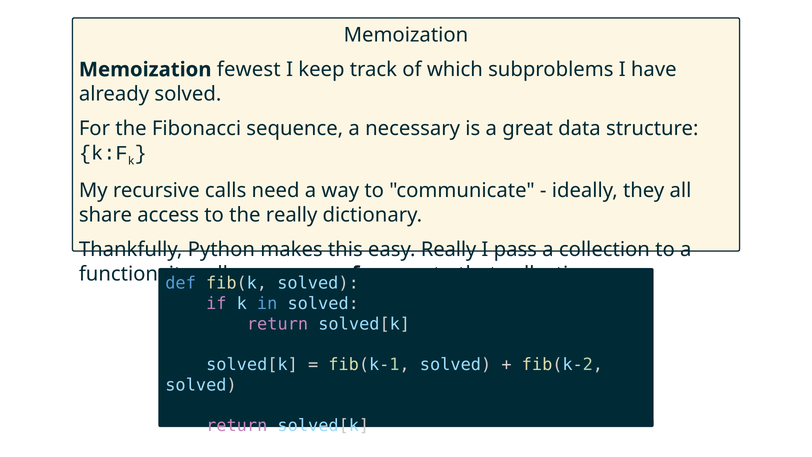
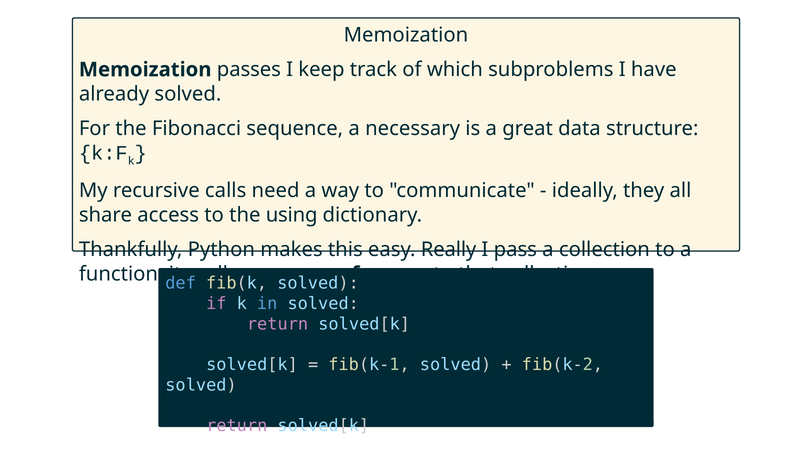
Memoization fewest: fewest -> passes
the really: really -> using
